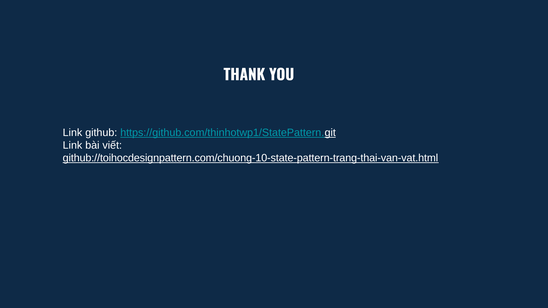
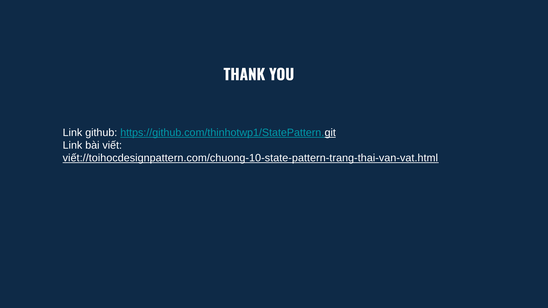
github://toihocdesignpattern.com/chuong-10-state-pattern-trang-thai-van-vat.html: github://toihocdesignpattern.com/chuong-10-state-pattern-trang-thai-van-vat.html -> viết://toihocdesignpattern.com/chuong-10-state-pattern-trang-thai-van-vat.html
